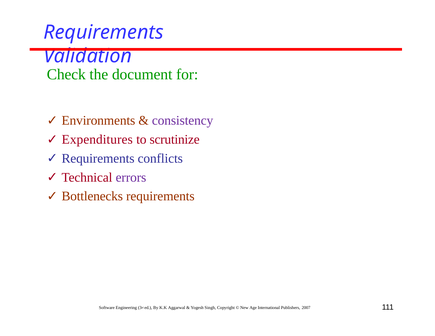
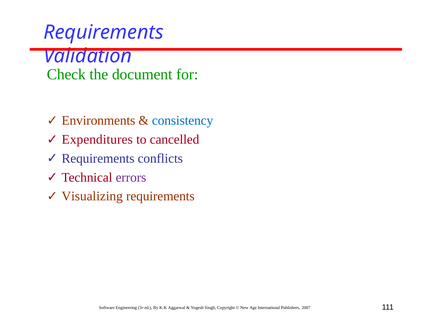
consistency colour: purple -> blue
scrutinize: scrutinize -> cancelled
Bottlenecks: Bottlenecks -> Visualizing
